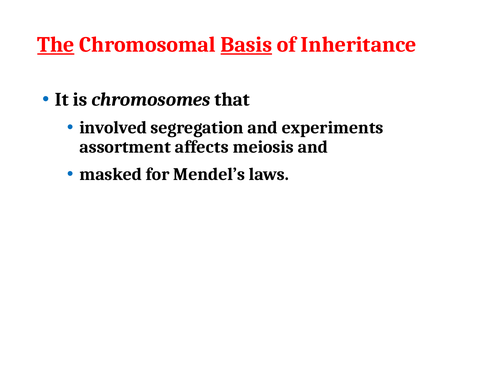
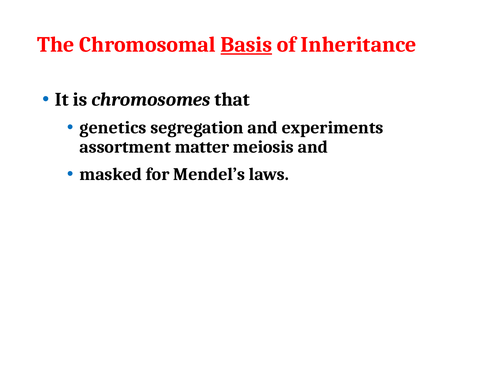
The underline: present -> none
involved: involved -> genetics
affects: affects -> matter
